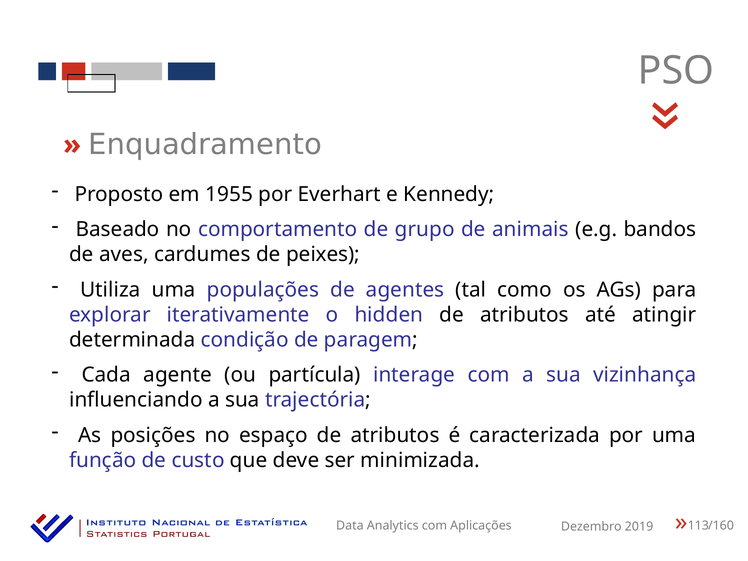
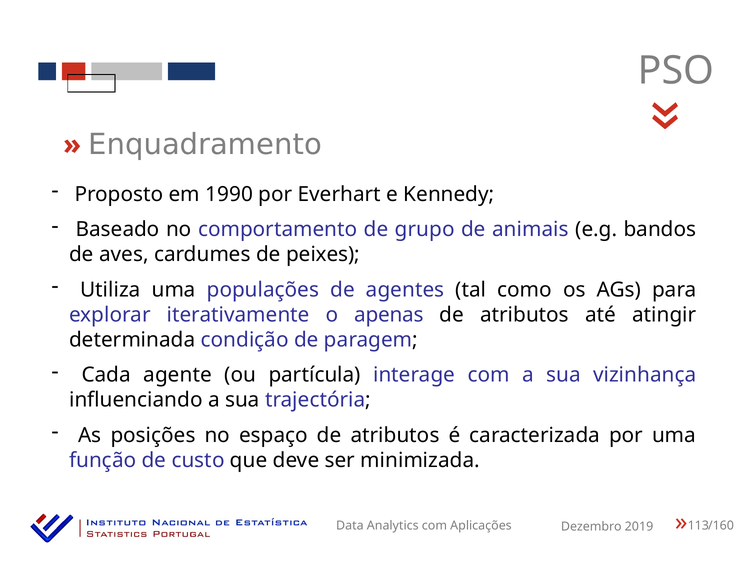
1955: 1955 -> 1990
hidden: hidden -> apenas
